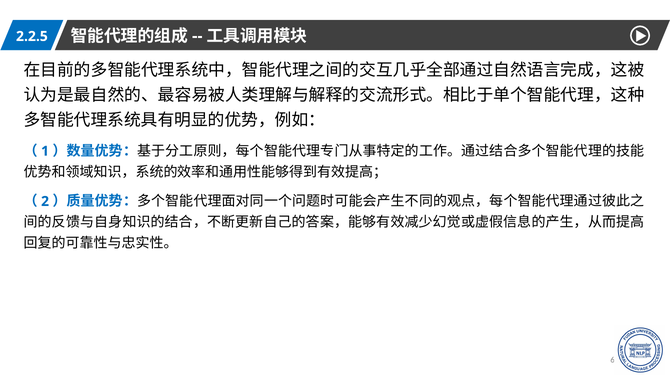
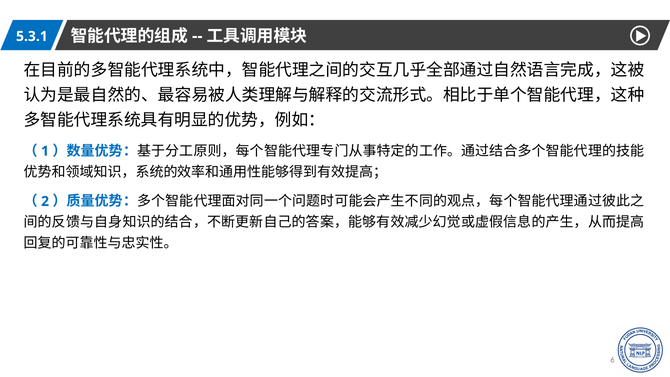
2.2.5: 2.2.5 -> 5.3.1
